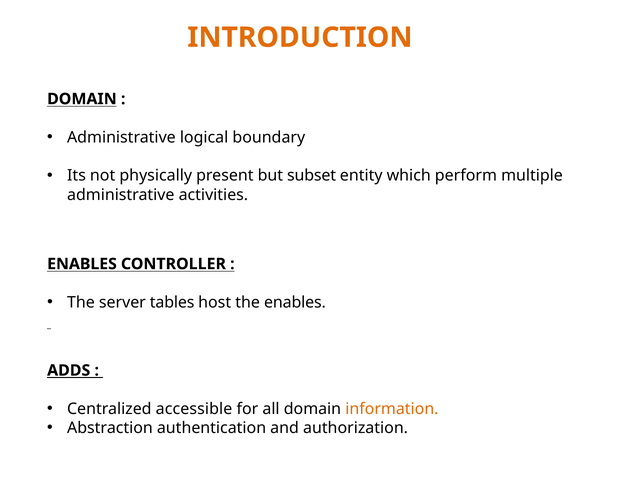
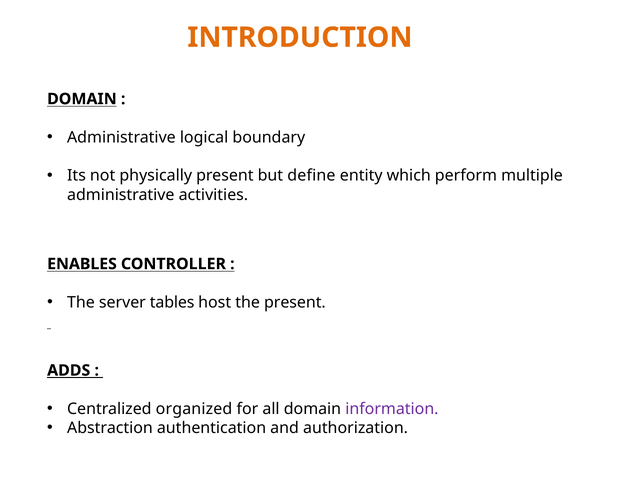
subset: subset -> define
the enables: enables -> present
accessible: accessible -> organized
information colour: orange -> purple
